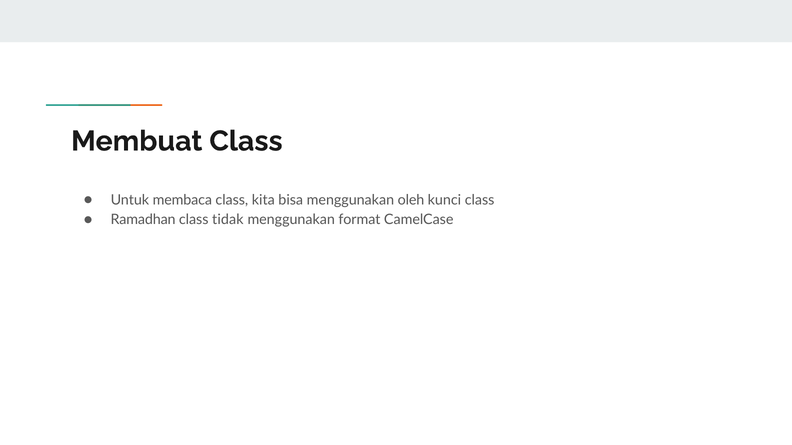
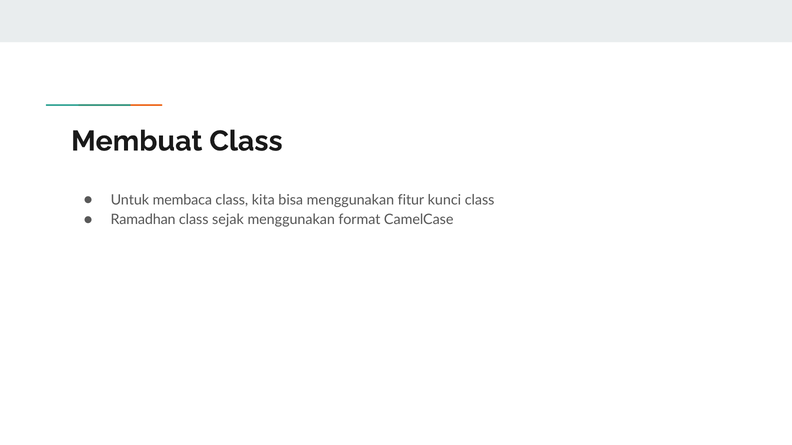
oleh: oleh -> fitur
tidak: tidak -> sejak
